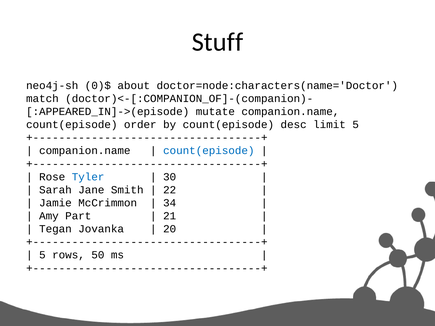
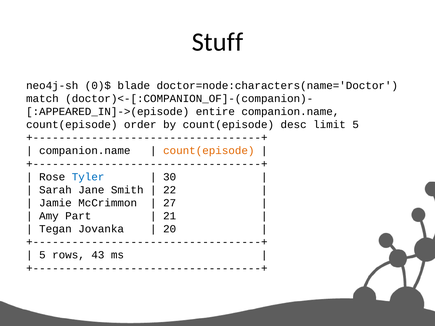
about: about -> blade
mutate: mutate -> entire
count(episode at (209, 151) colour: blue -> orange
34: 34 -> 27
50: 50 -> 43
